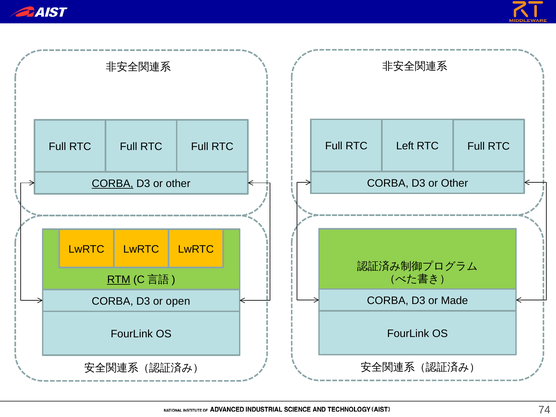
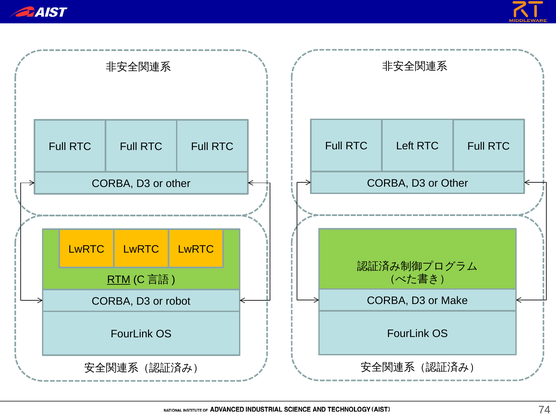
CORBA at (113, 184) underline: present -> none
Made: Made -> Make
open: open -> robot
